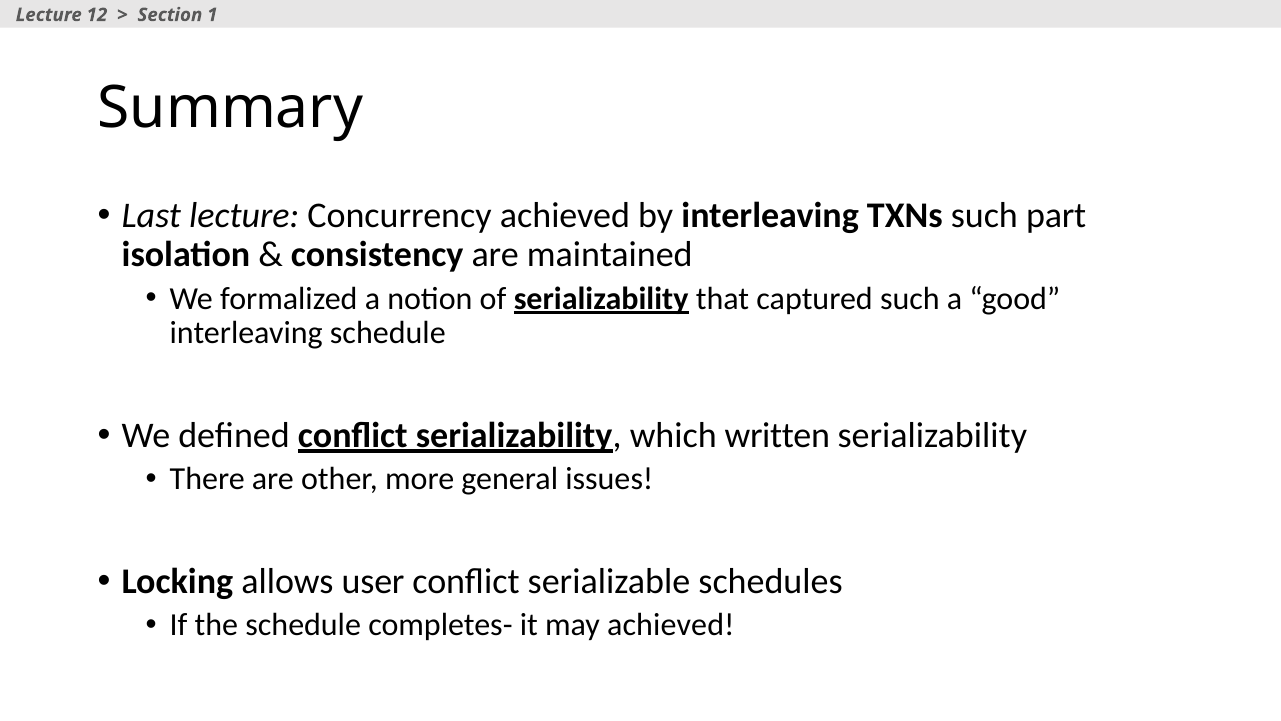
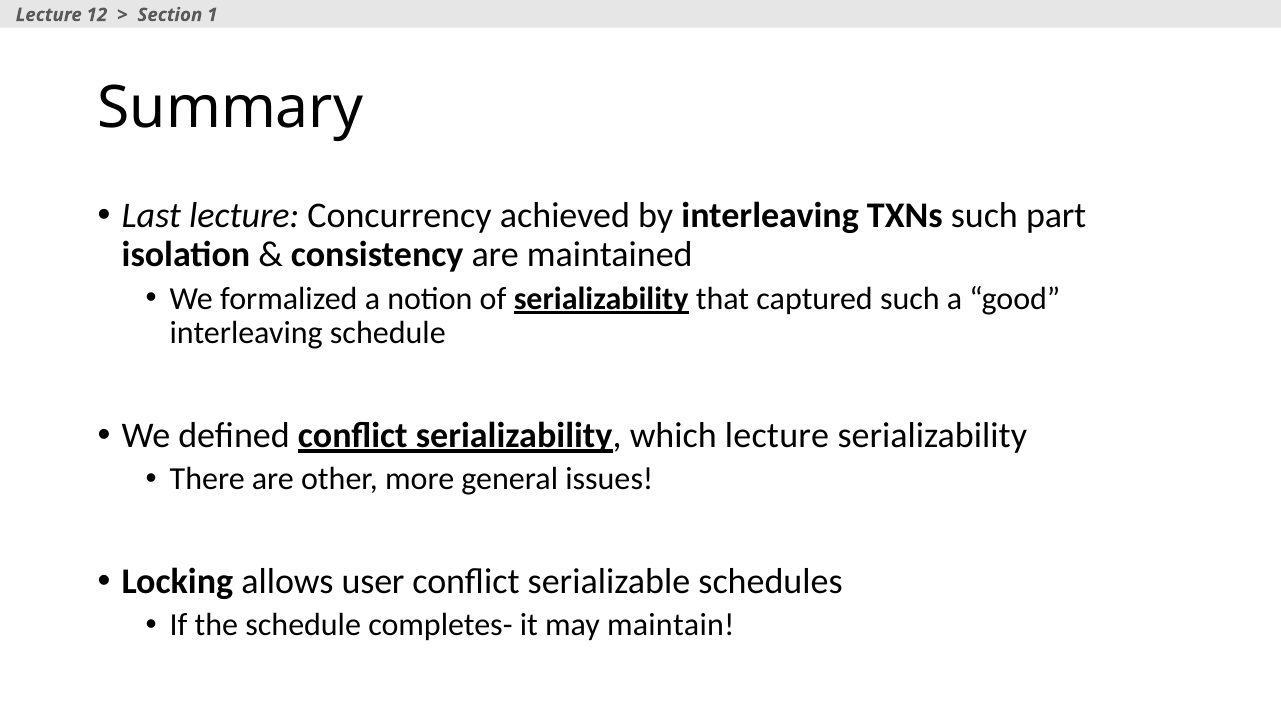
which written: written -> lecture
may achieved: achieved -> maintain
